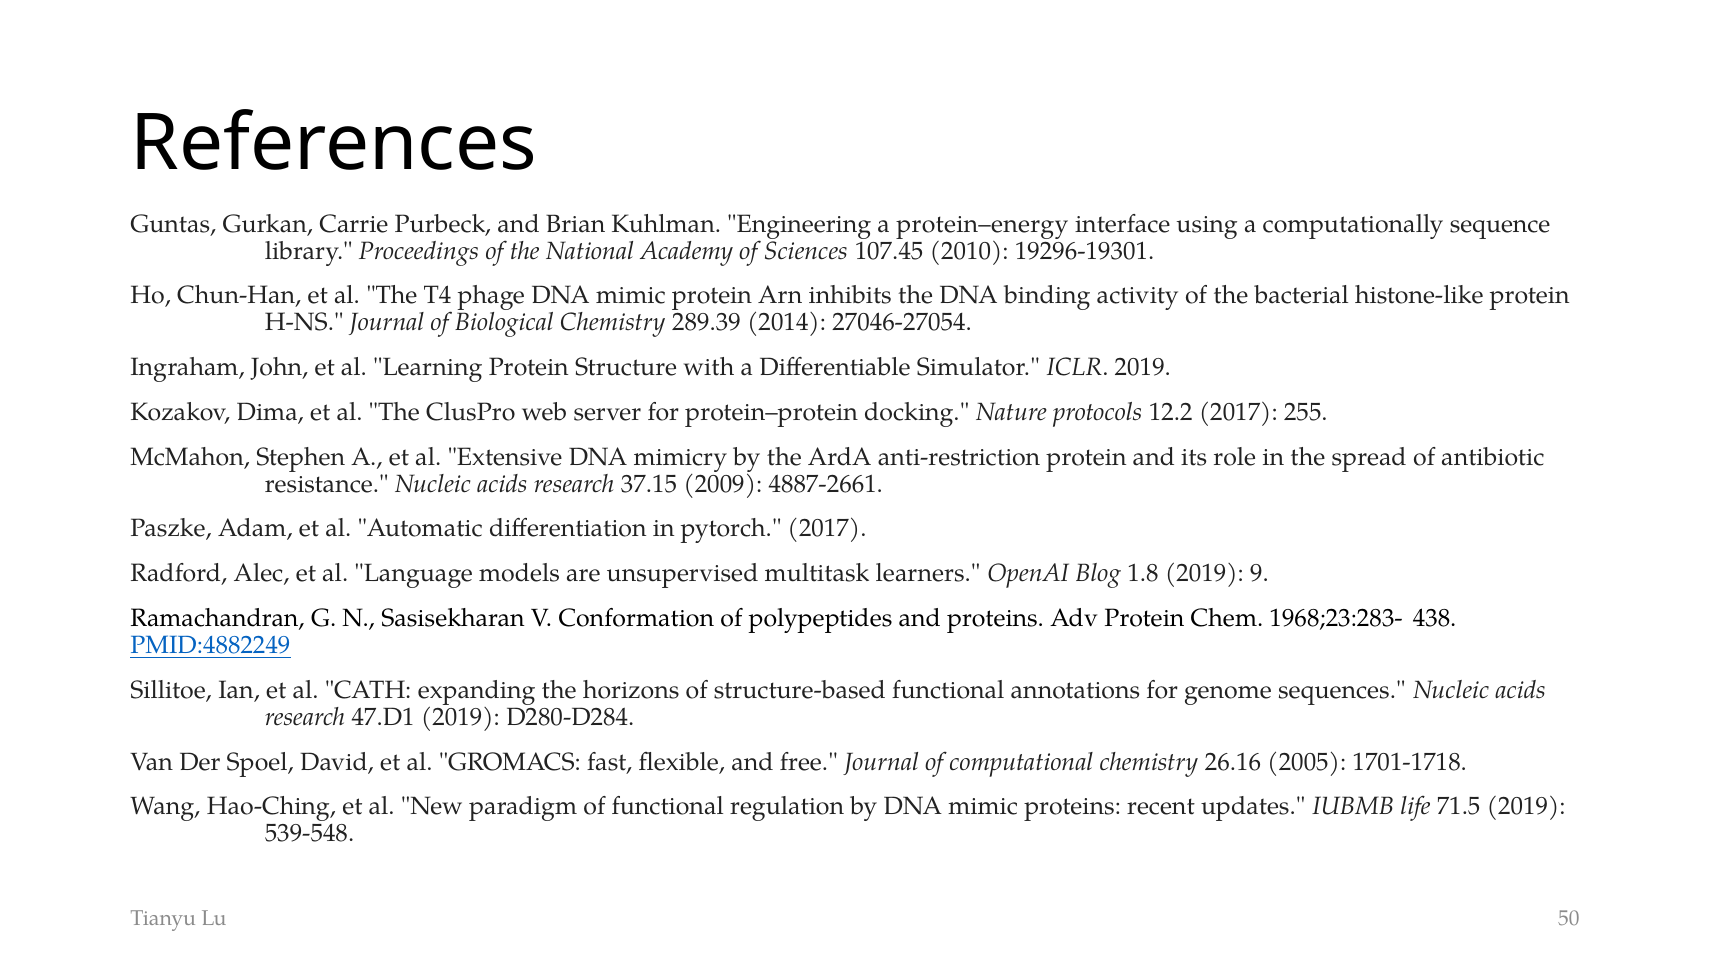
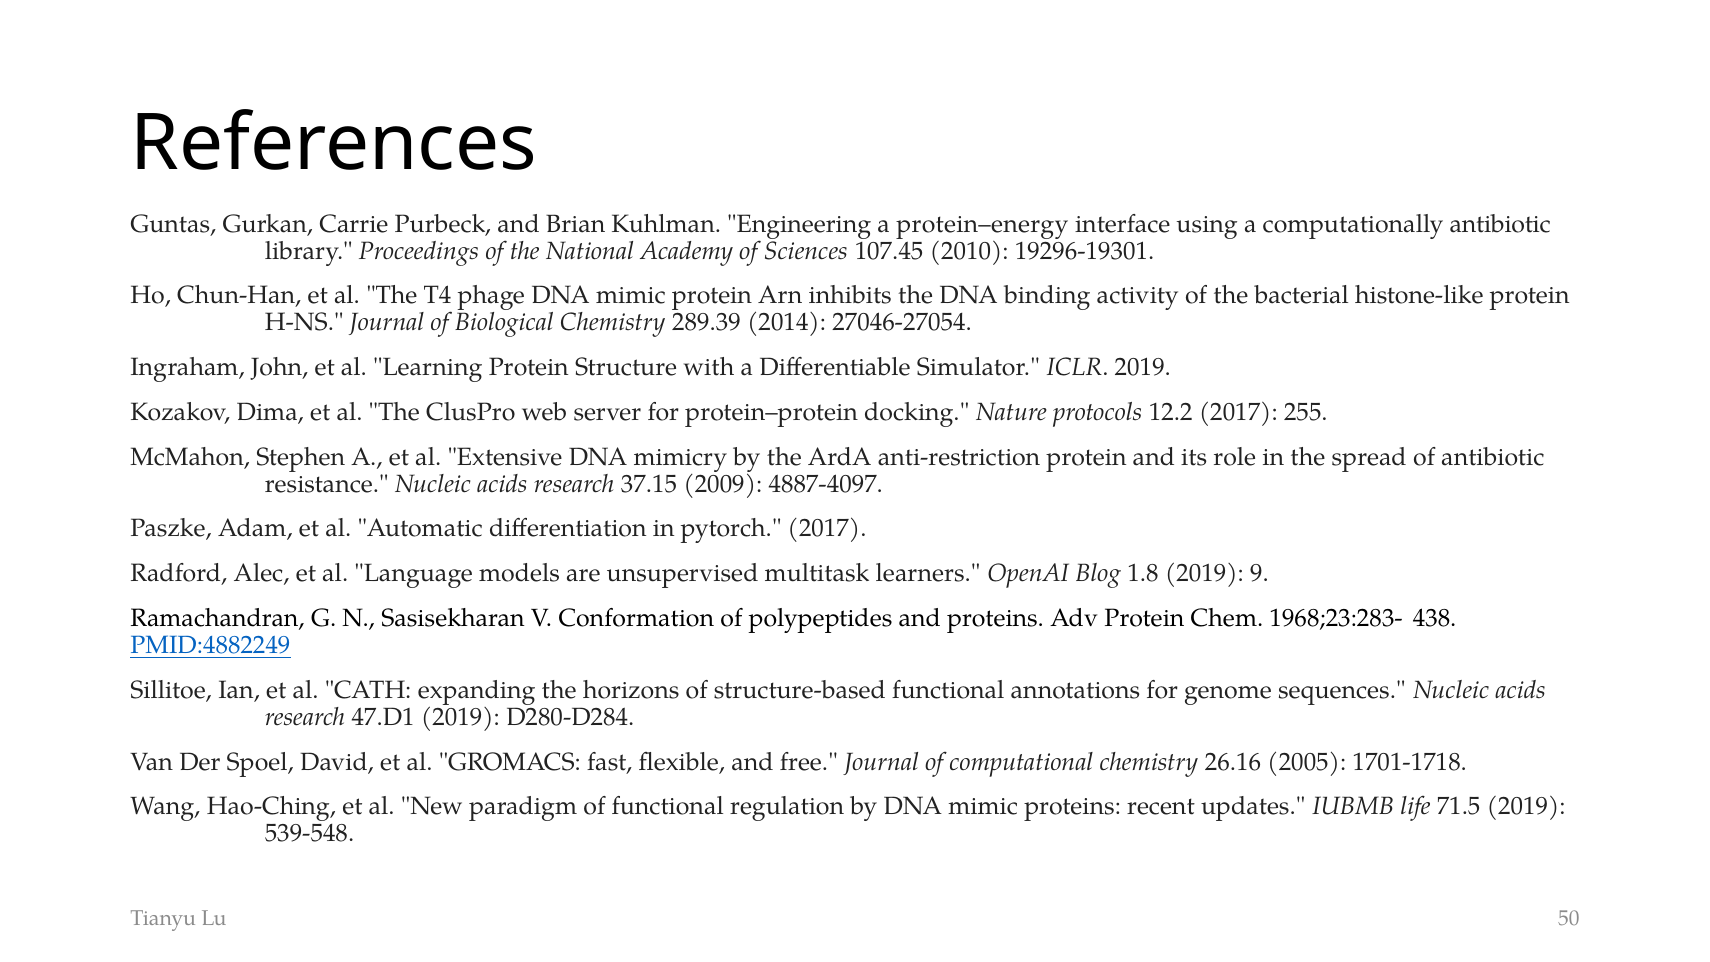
computationally sequence: sequence -> antibiotic
4887-2661: 4887-2661 -> 4887-4097
